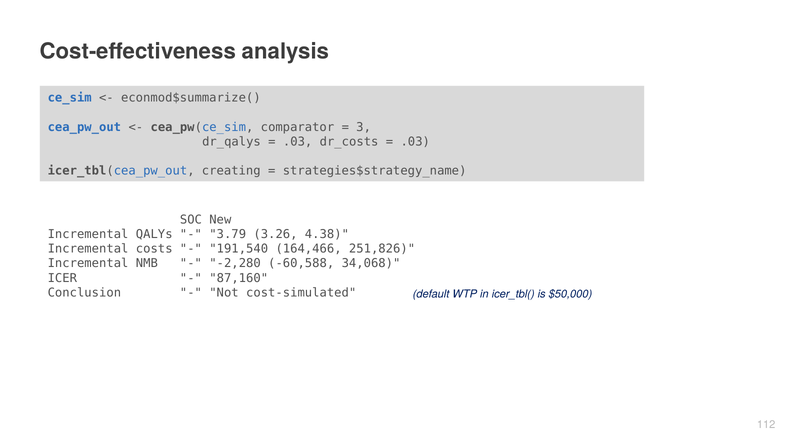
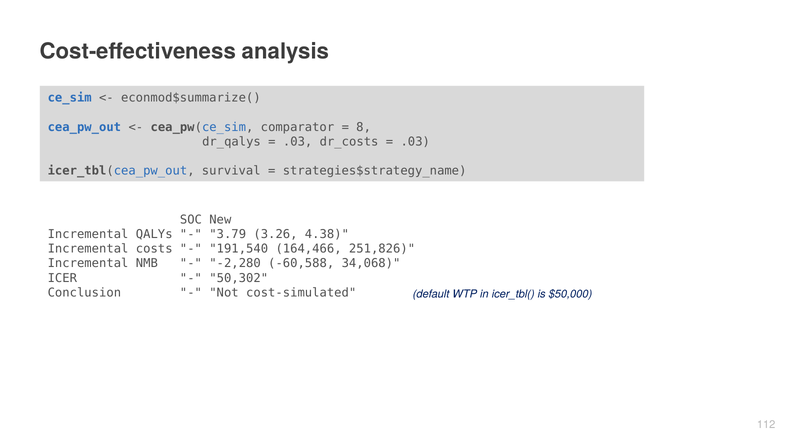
3: 3 -> 8
creating: creating -> survival
87,160: 87,160 -> 50,302
